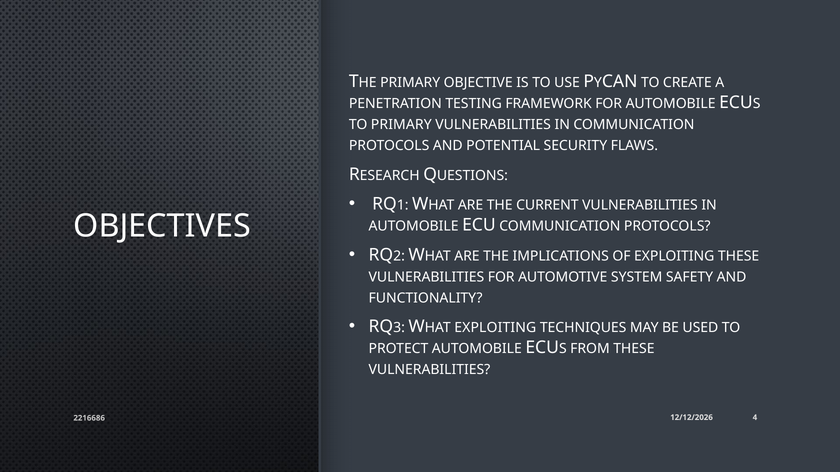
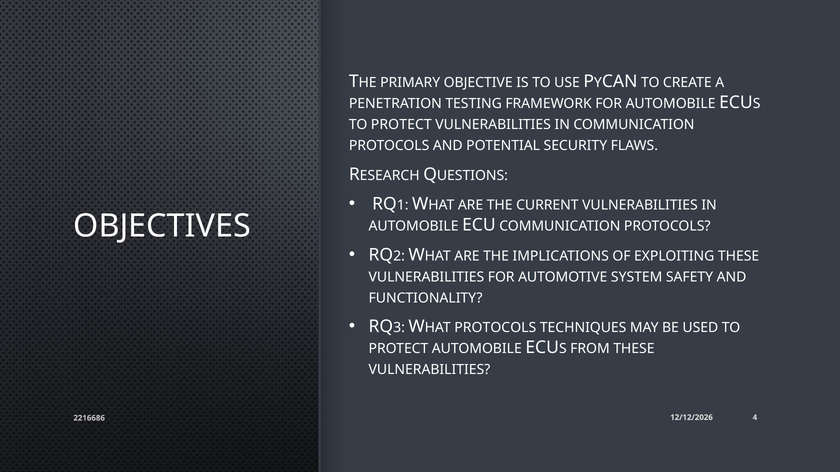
PRIMARY at (401, 125): PRIMARY -> PROTECT
EXPLOITING at (495, 328): EXPLOITING -> PROTOCOLS
